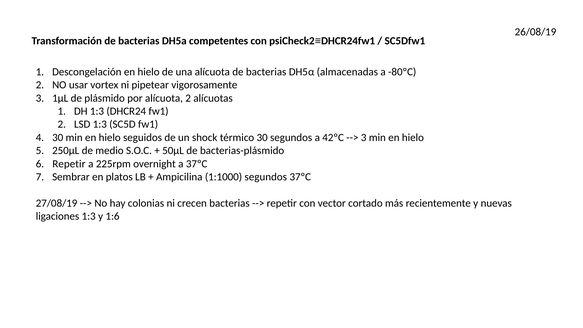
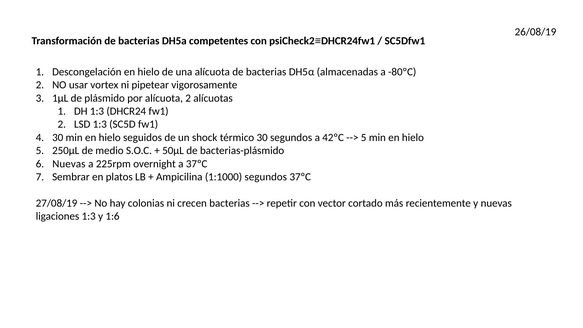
3 at (364, 137): 3 -> 5
Repetir at (69, 164): Repetir -> Nuevas
